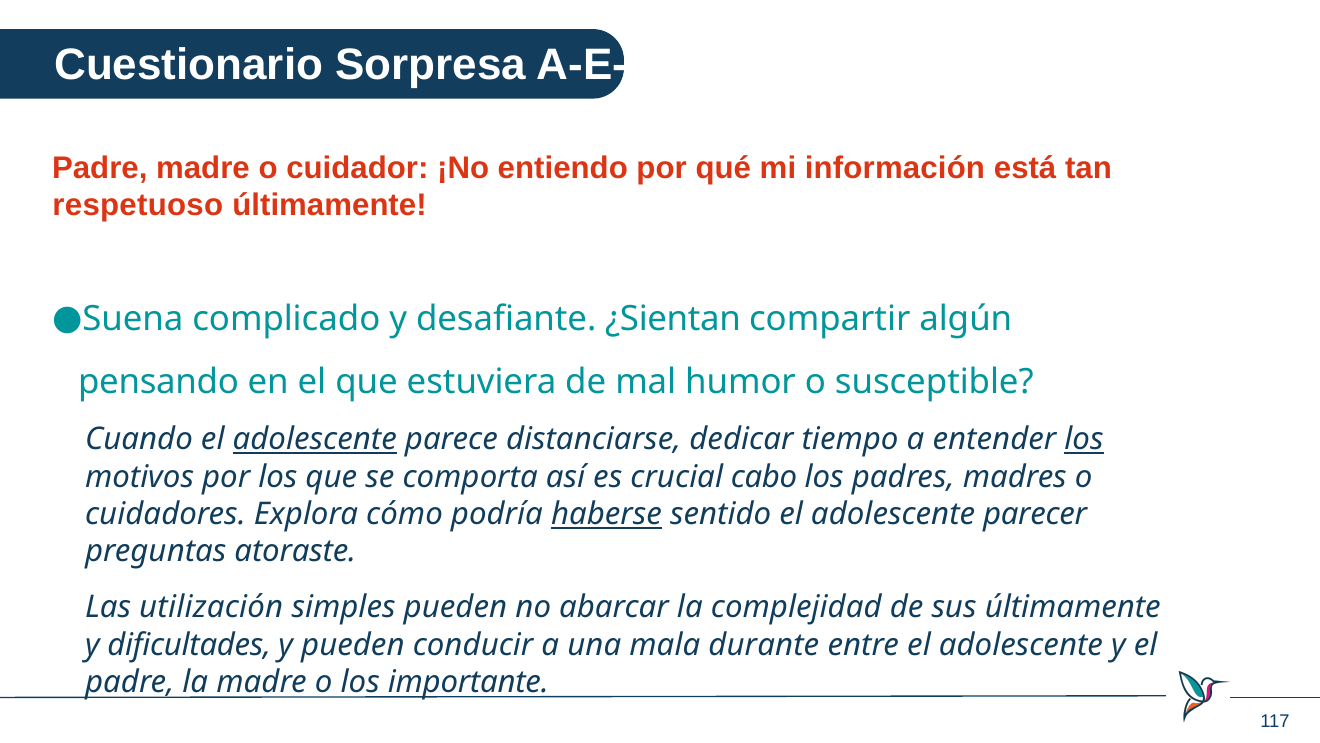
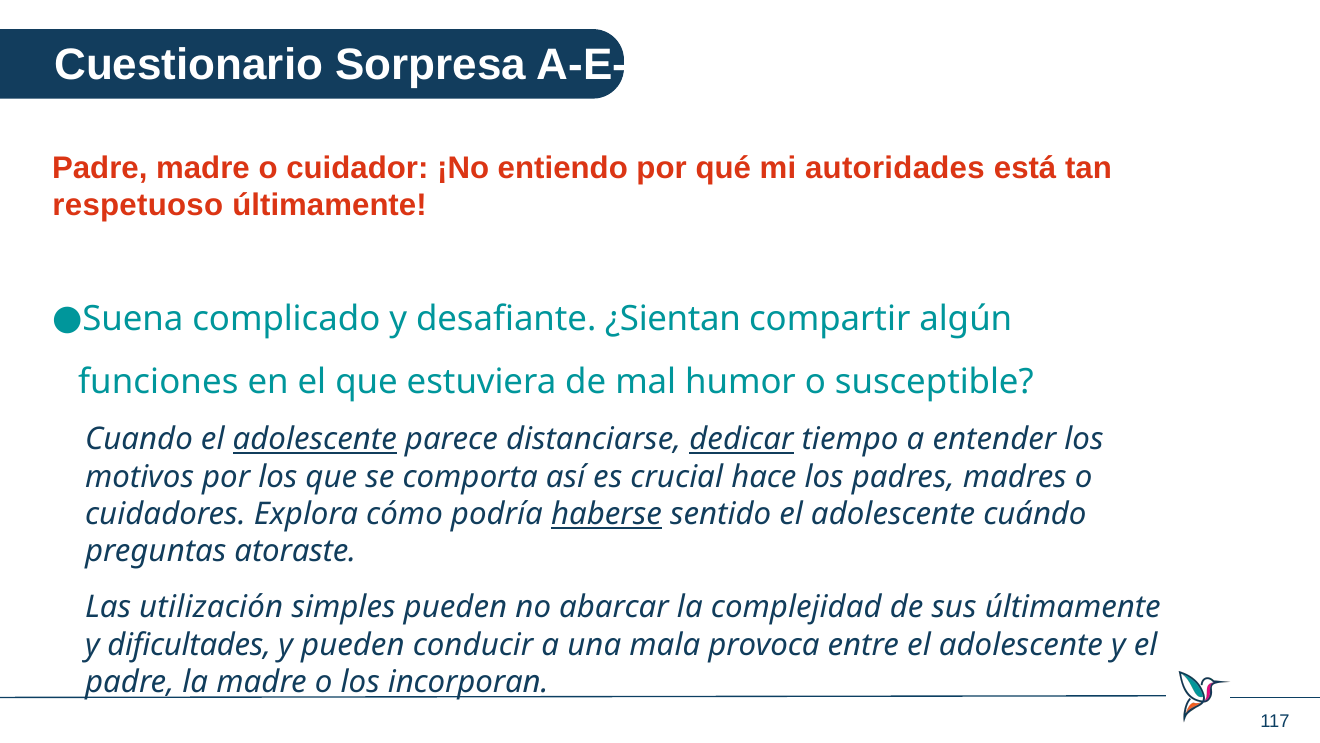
información: información -> autoridades
pensando: pensando -> funciones
dedicar underline: none -> present
los at (1084, 439) underline: present -> none
cabo: cabo -> hace
parecer: parecer -> cuándo
durante: durante -> provoca
importante: importante -> incorporan
